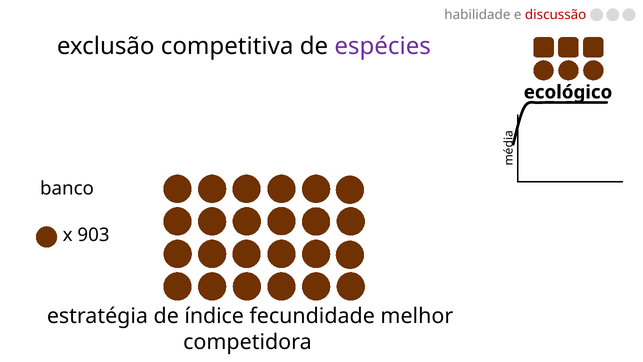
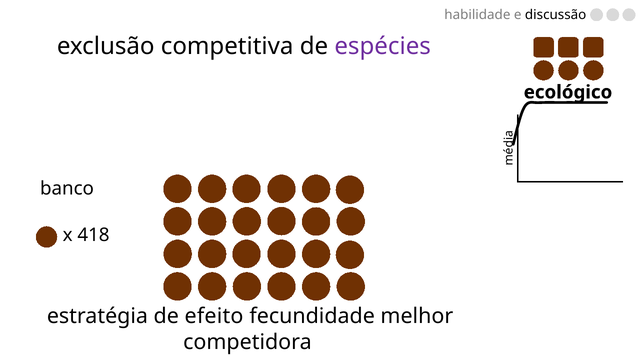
discussão colour: red -> black
903: 903 -> 418
índice: índice -> efeito
